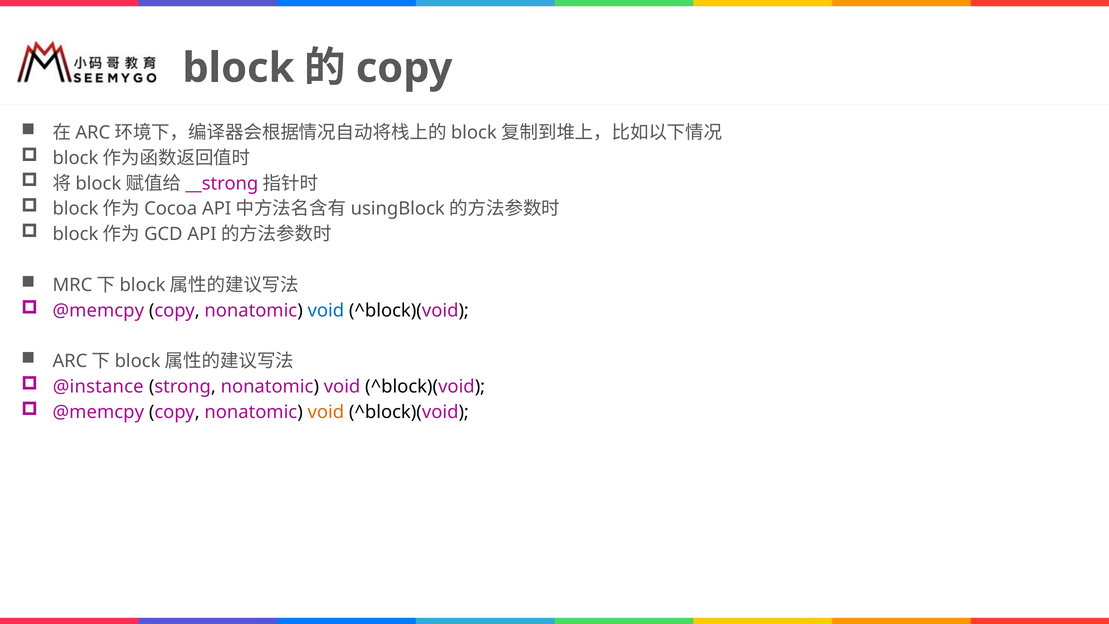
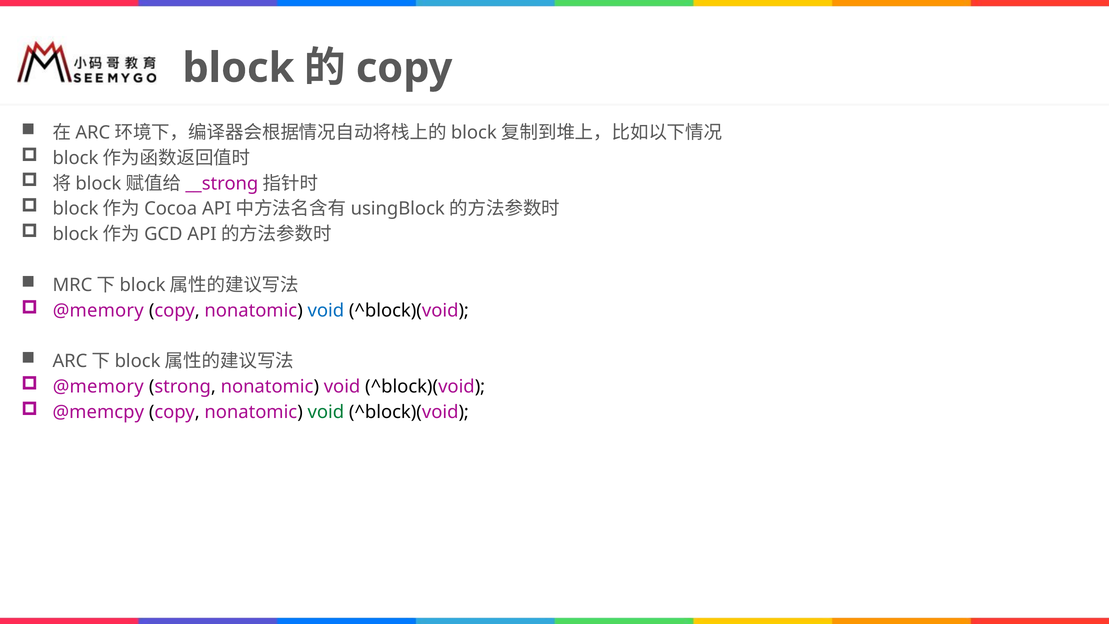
@memcpy at (98, 310): @memcpy -> @memory
@instance at (98, 387): @instance -> @memory
void at (326, 412) colour: orange -> green
